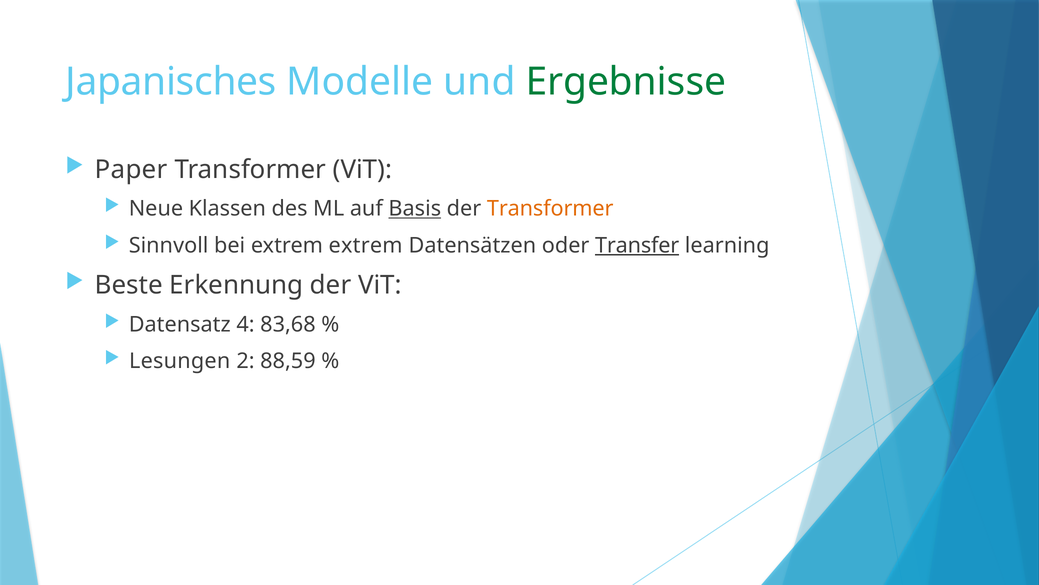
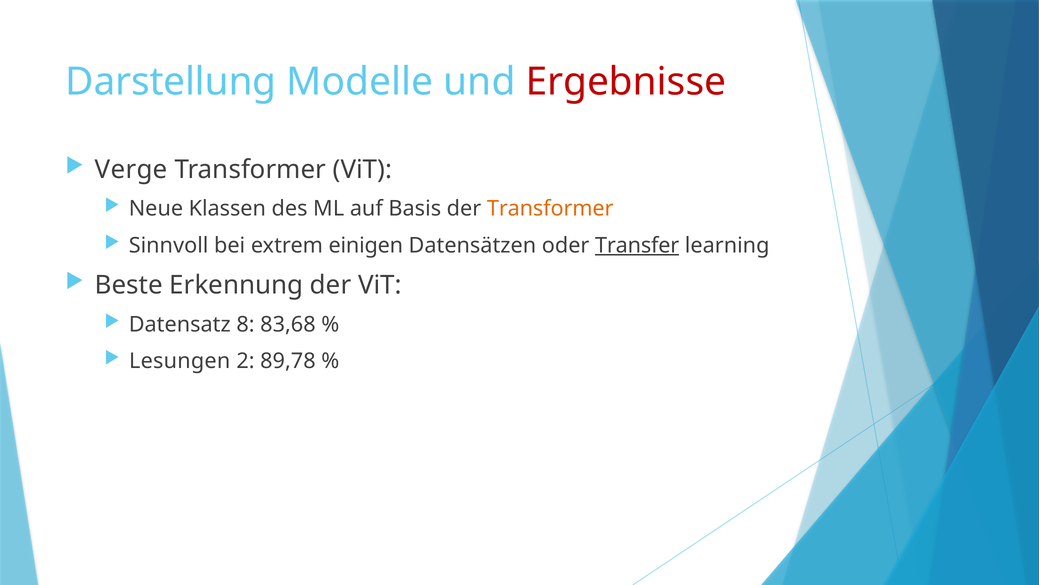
Japanisches: Japanisches -> Darstellung
Ergebnisse colour: green -> red
Paper: Paper -> Verge
Basis underline: present -> none
extrem extrem: extrem -> einigen
4: 4 -> 8
88,59: 88,59 -> 89,78
